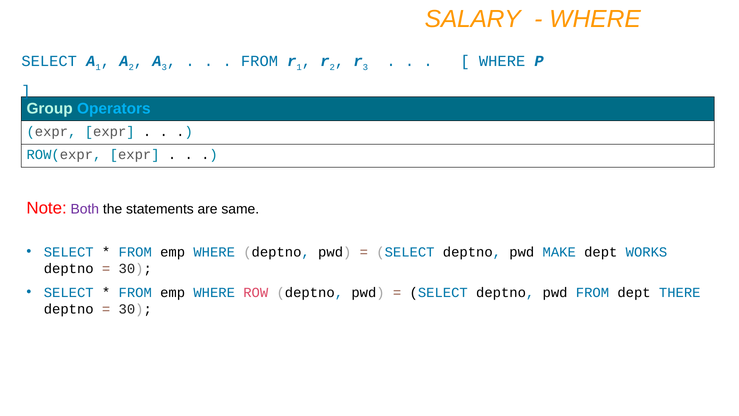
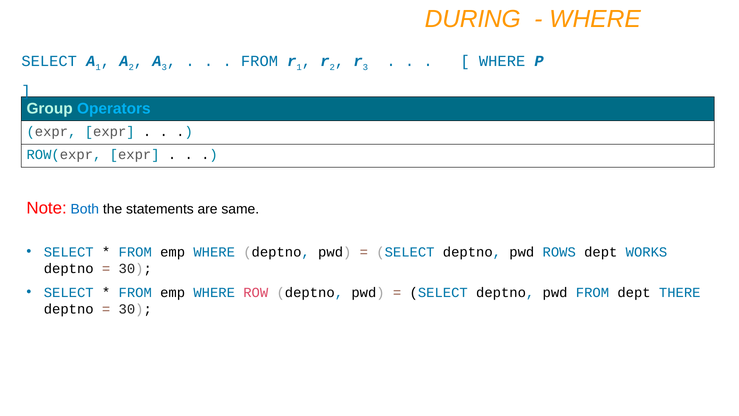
SALARY: SALARY -> DURING
Both colour: purple -> blue
MAKE: MAKE -> ROWS
